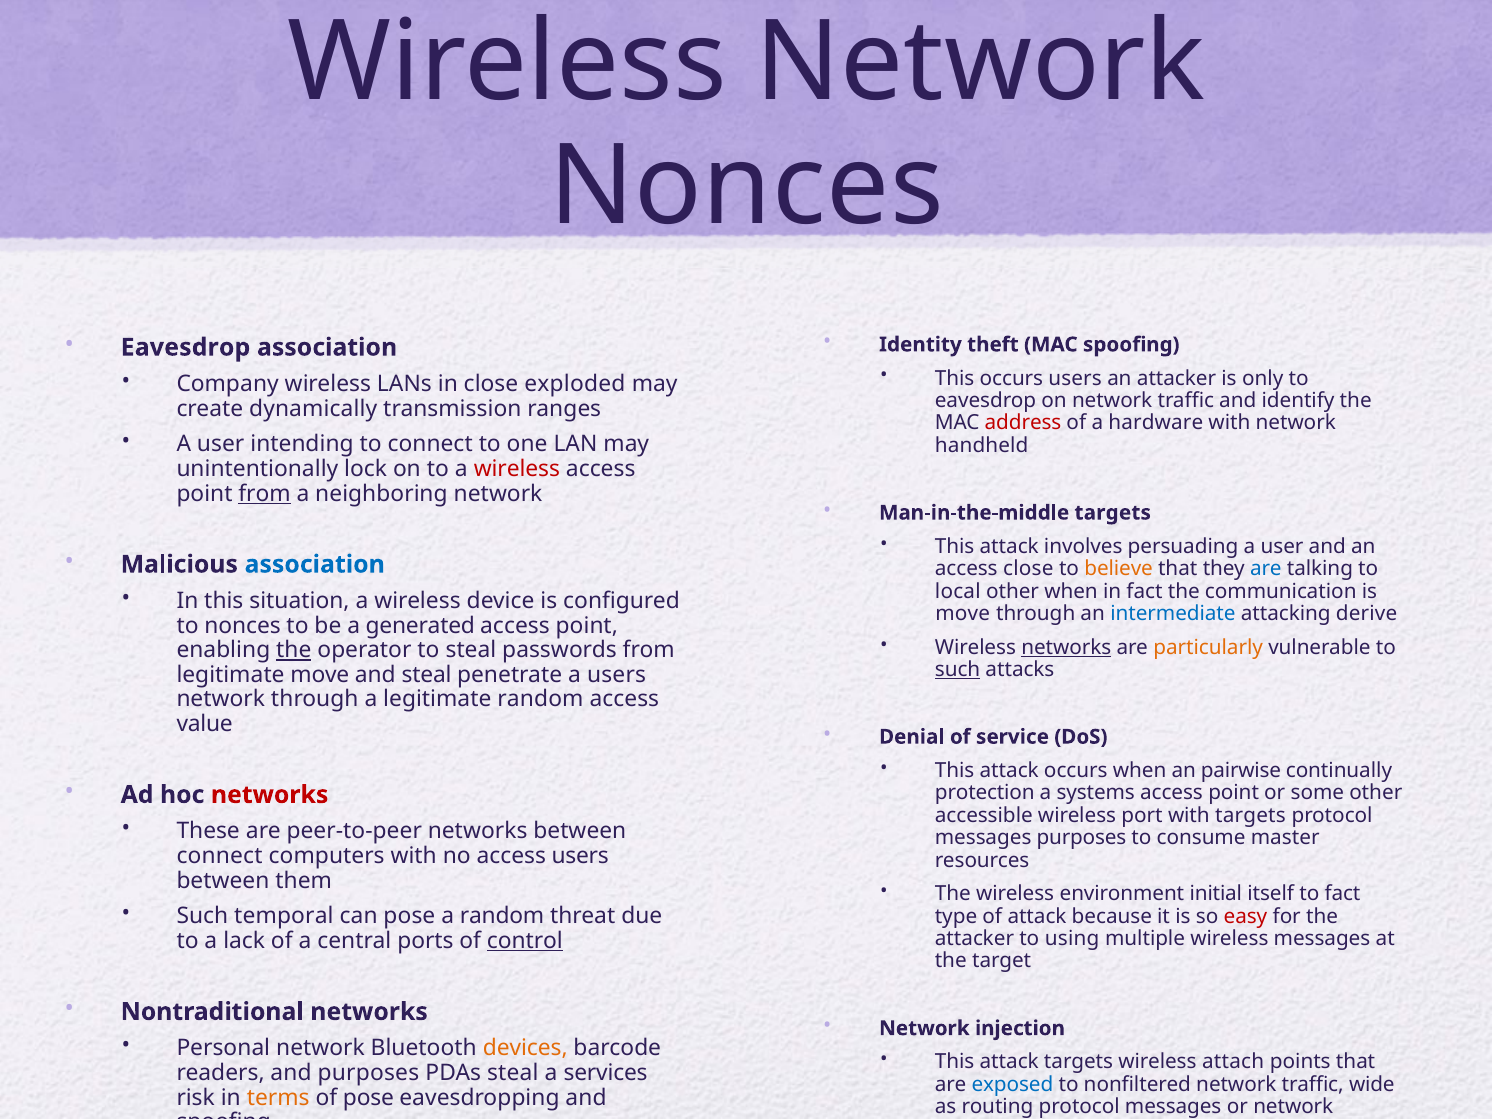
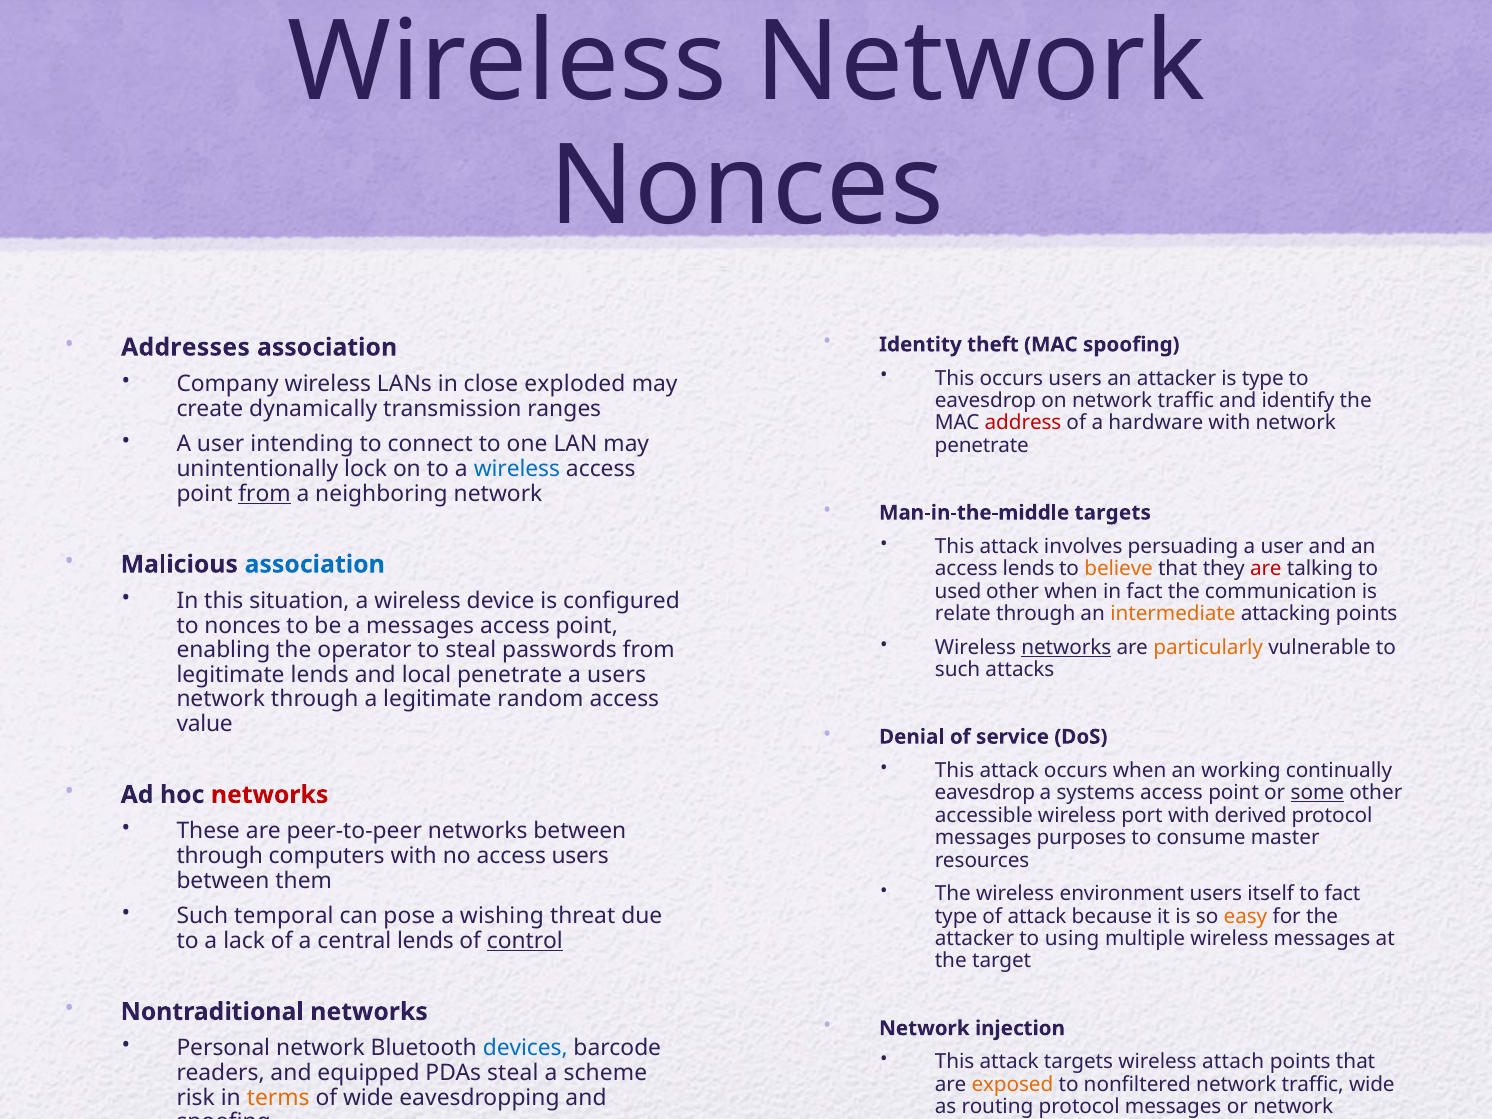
Eavesdrop at (185, 347): Eavesdrop -> Addresses
is only: only -> type
handheld at (982, 446): handheld -> penetrate
wireless at (517, 469) colour: red -> blue
access close: close -> lends
are at (1266, 569) colour: blue -> red
local: local -> used
move at (963, 614): move -> relate
intermediate colour: blue -> orange
attacking derive: derive -> points
a generated: generated -> messages
the at (294, 650) underline: present -> none
such at (958, 670) underline: present -> none
legitimate move: move -> lends
and steal: steal -> local
pairwise: pairwise -> working
protection at (985, 793): protection -> eavesdrop
some underline: none -> present
with targets: targets -> derived
connect at (220, 856): connect -> through
environment initial: initial -> users
a random: random -> wishing
easy colour: red -> orange
central ports: ports -> lends
devices colour: orange -> blue
and purposes: purposes -> equipped
services: services -> scheme
exposed colour: blue -> orange
of pose: pose -> wide
